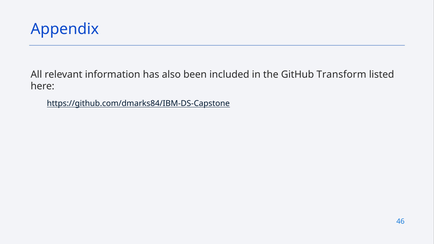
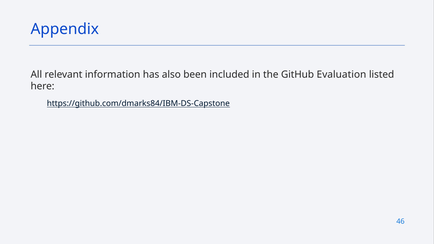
Transform: Transform -> Evaluation
